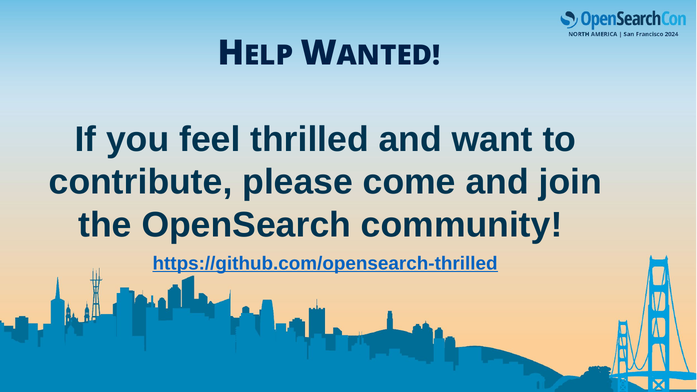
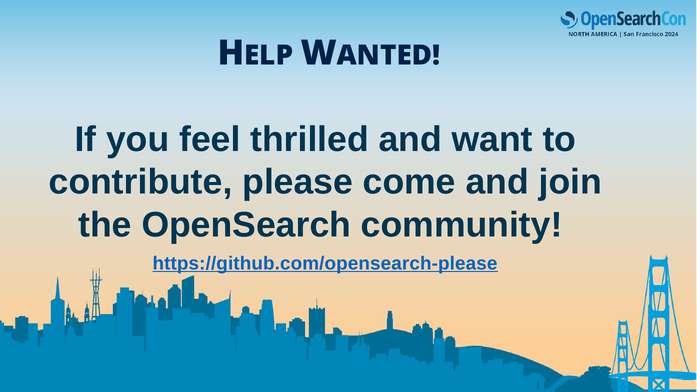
https://github.com/opensearch-thrilled: https://github.com/opensearch-thrilled -> https://github.com/opensearch-please
